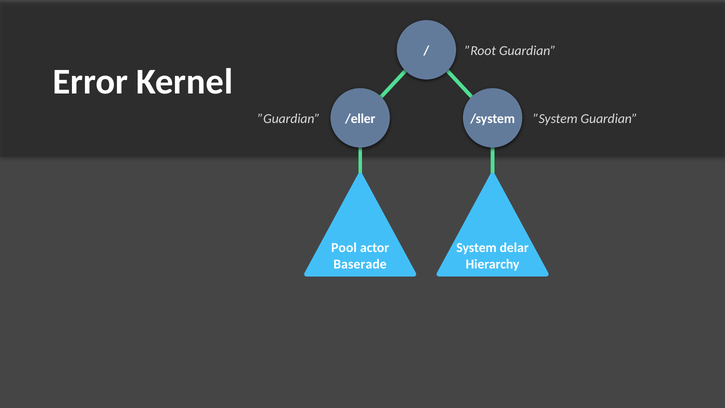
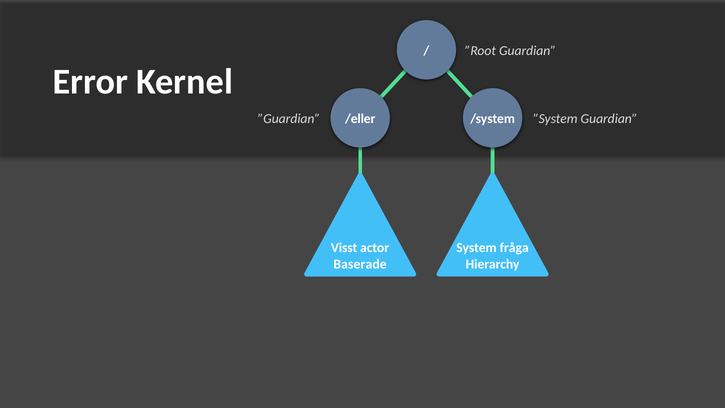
Pool: Pool -> Visst
delar: delar -> fråga
